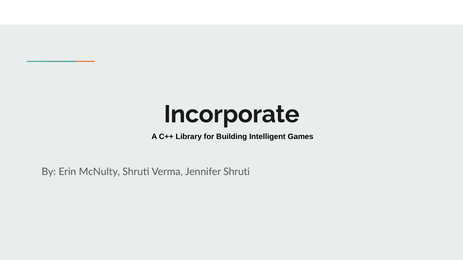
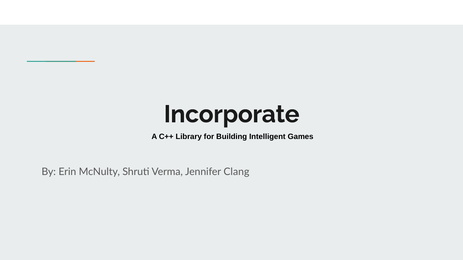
Jennifer Shruti: Shruti -> Clang
